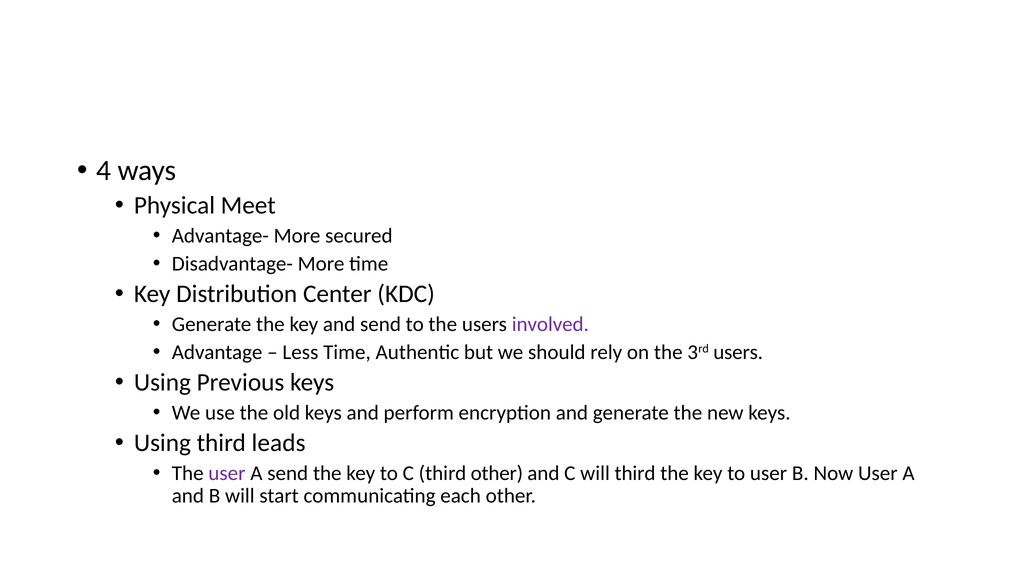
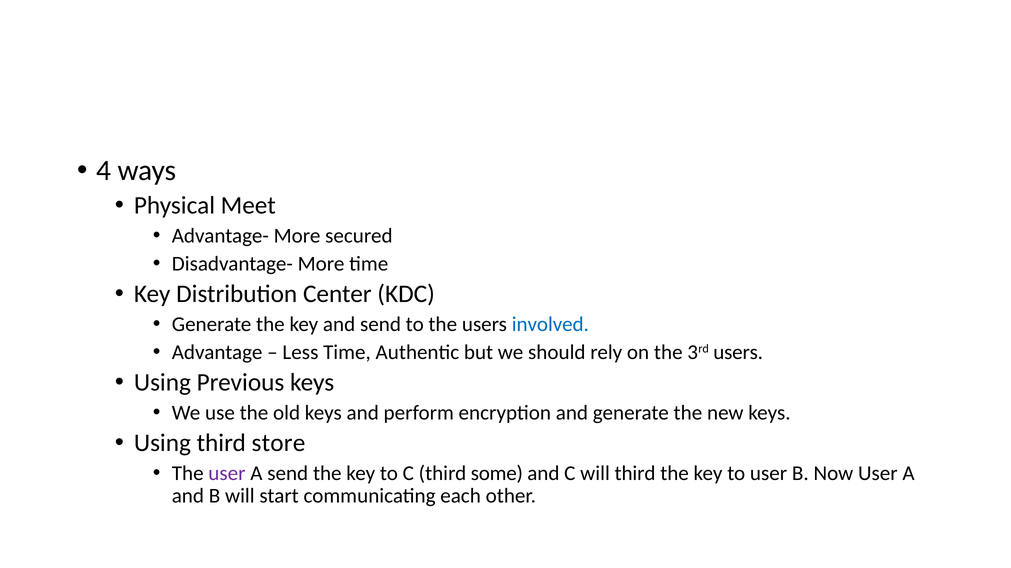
involved colour: purple -> blue
leads: leads -> store
third other: other -> some
